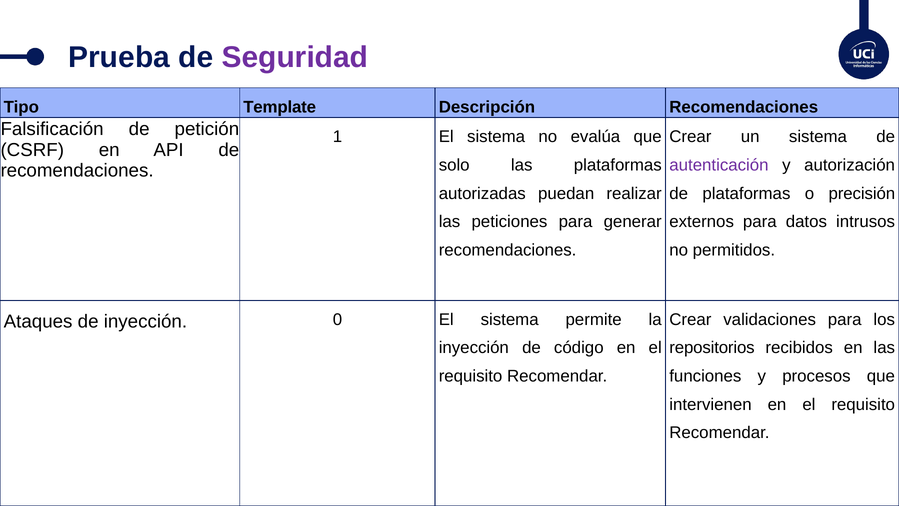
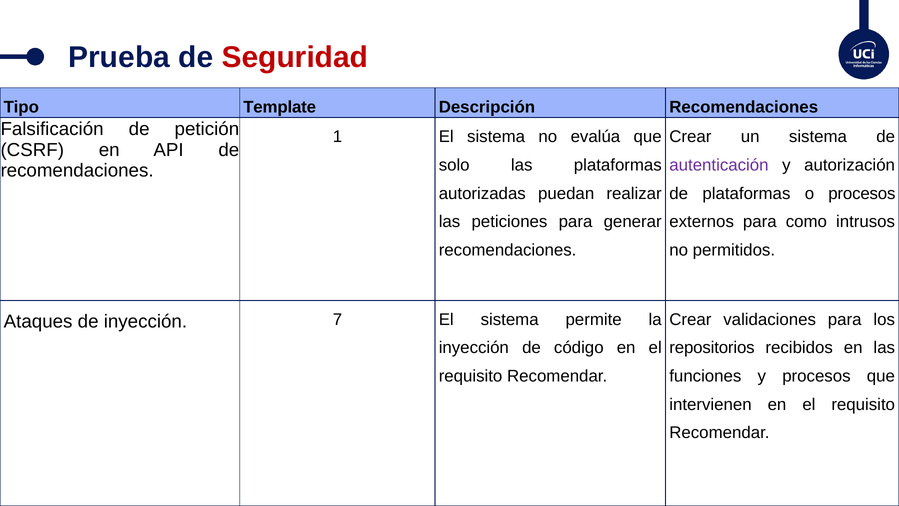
Seguridad colour: purple -> red
o precisión: precisión -> procesos
datos: datos -> como
0: 0 -> 7
